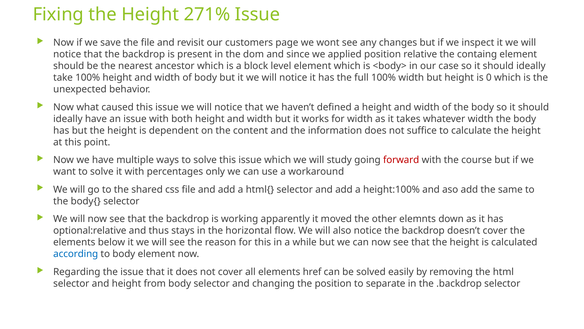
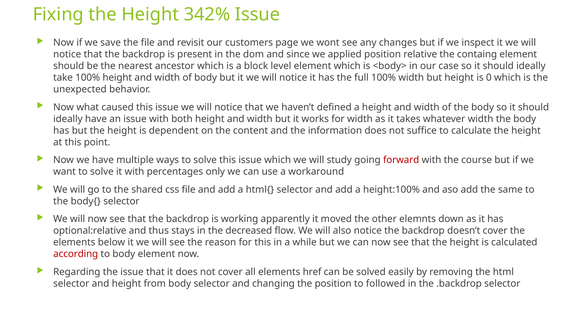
271%: 271% -> 342%
horizontal: horizontal -> decreased
according colour: blue -> red
separate: separate -> followed
